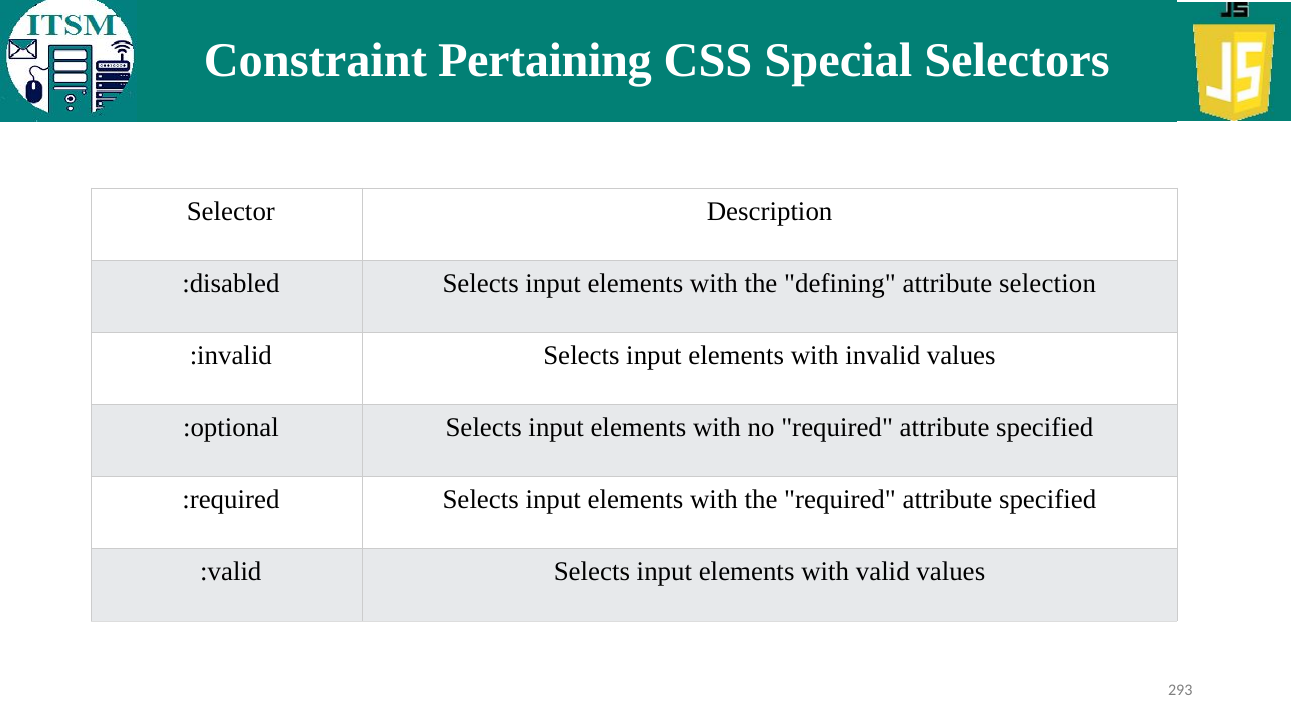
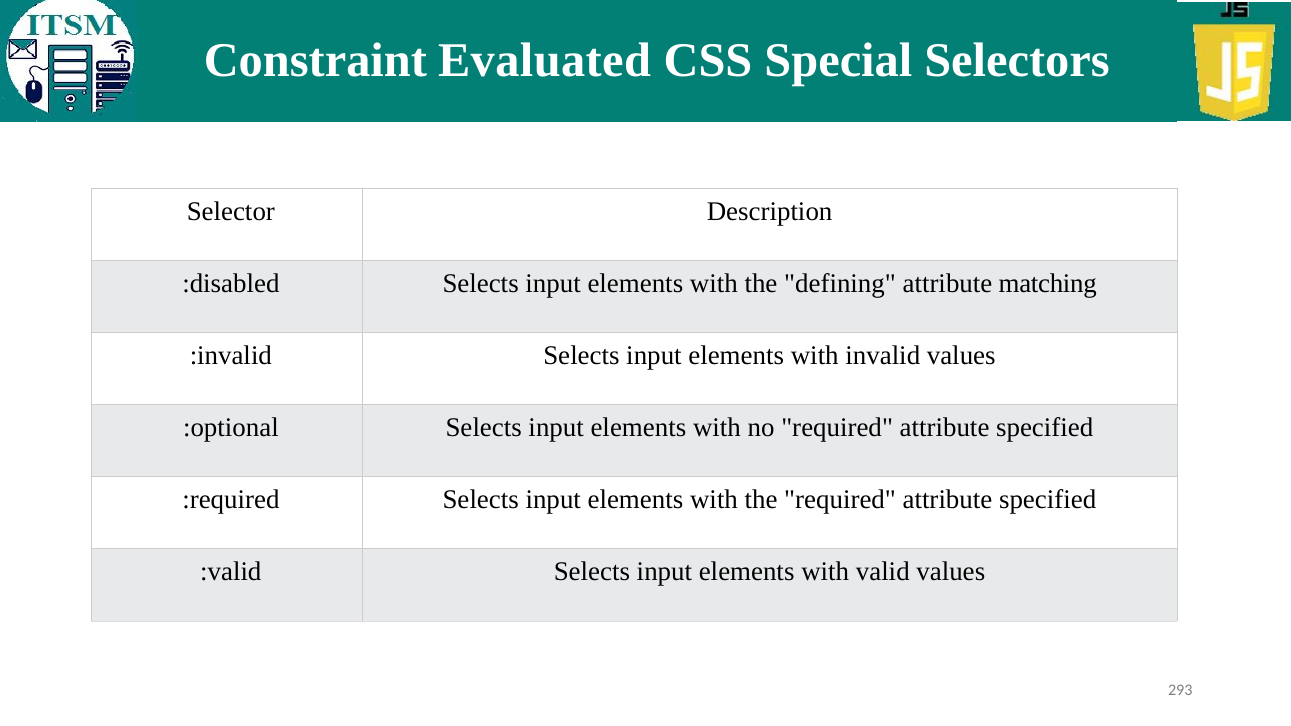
Pertaining: Pertaining -> Evaluated
selection: selection -> matching
